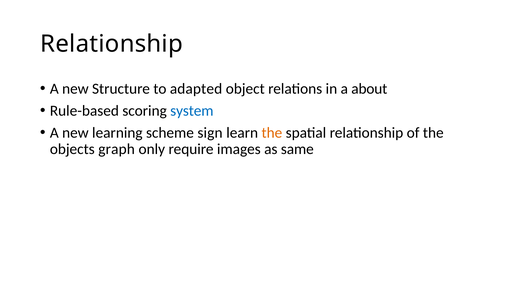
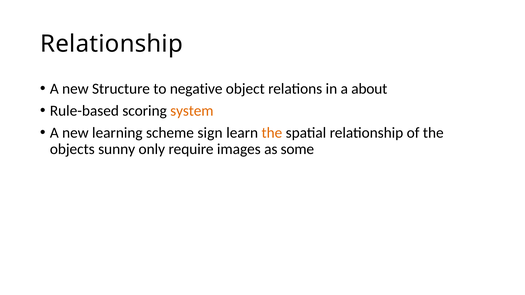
adapted: adapted -> negative
system colour: blue -> orange
graph: graph -> sunny
same: same -> some
